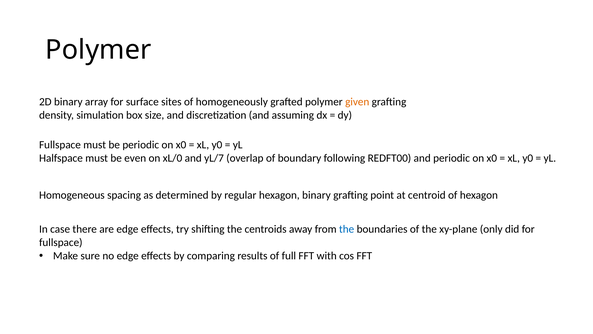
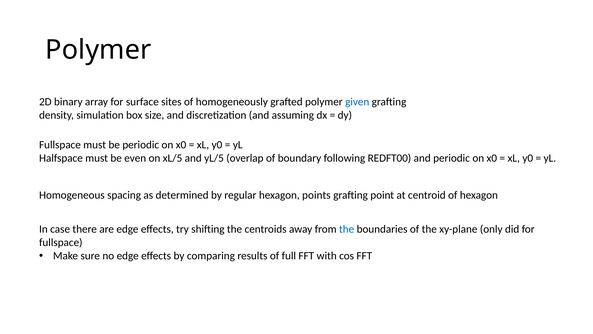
given colour: orange -> blue
xL/0: xL/0 -> xL/5
yL/7: yL/7 -> yL/5
hexagon binary: binary -> points
